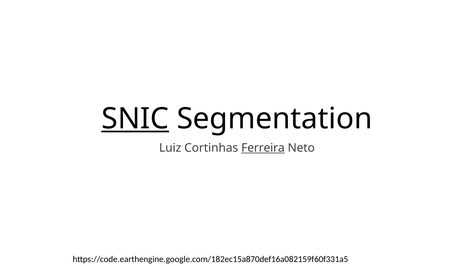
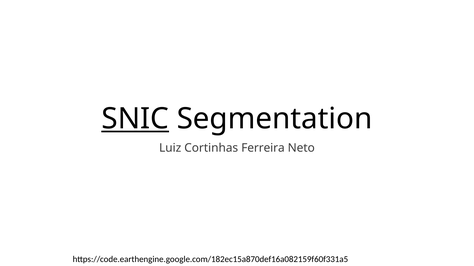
Ferreira underline: present -> none
